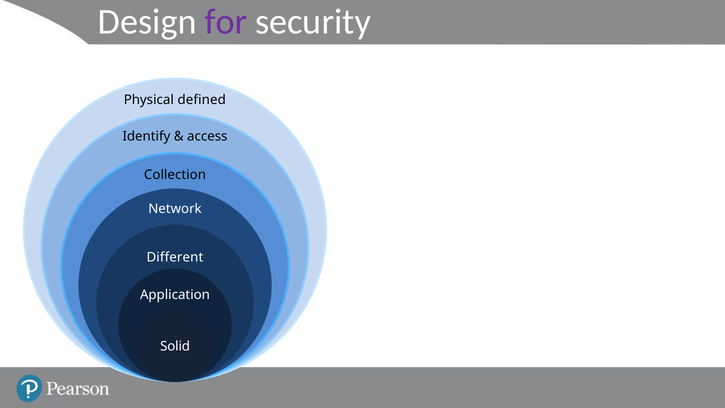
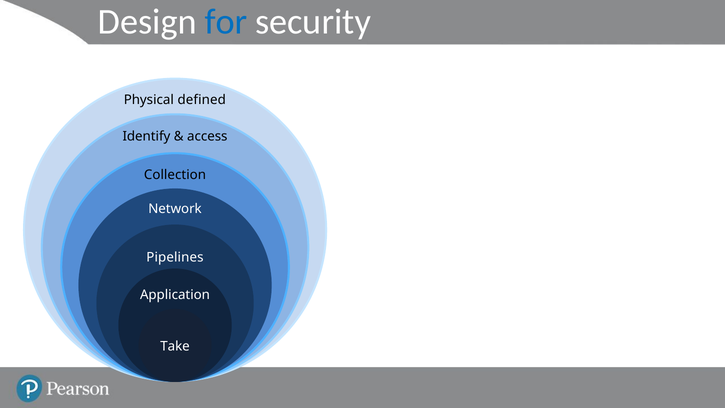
for colour: purple -> blue
Different: Different -> Pipelines
Solid: Solid -> Take
